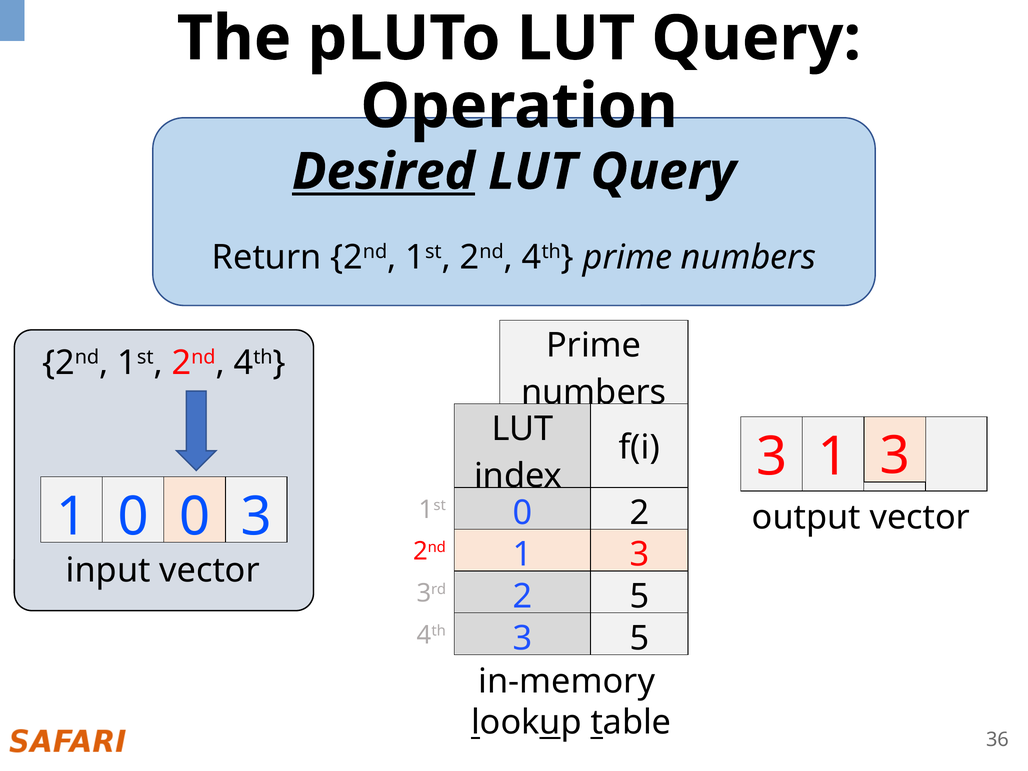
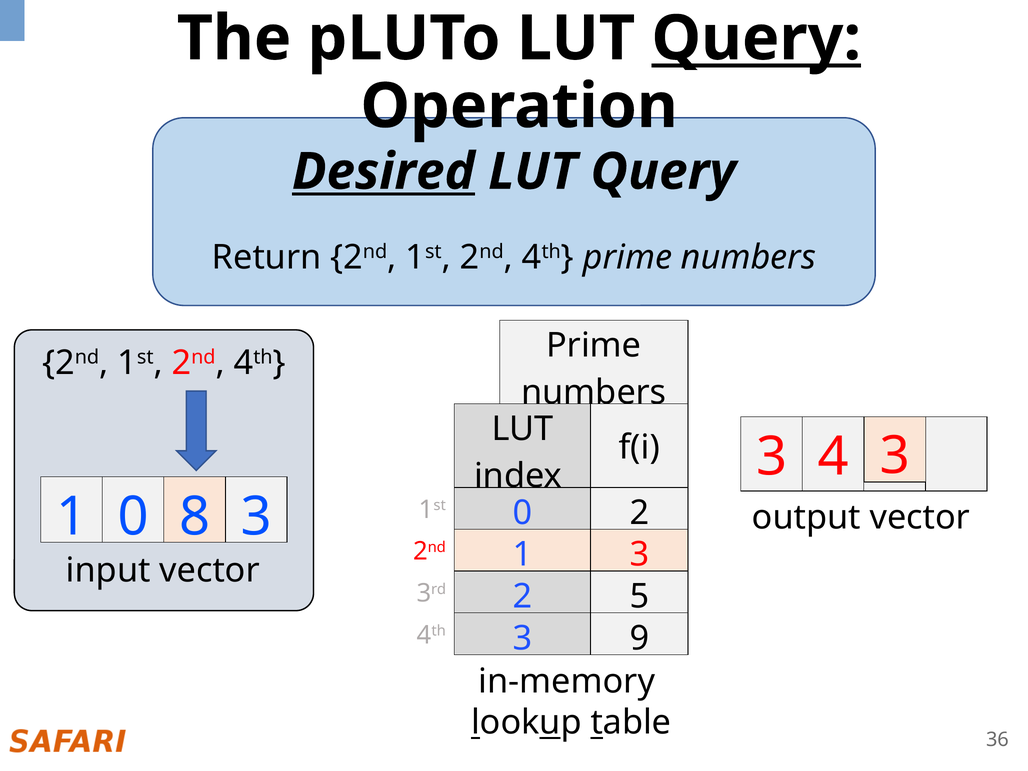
Query at (756, 39) underline: none -> present
3 1: 1 -> 4
0 0: 0 -> 8
5 at (639, 638): 5 -> 9
